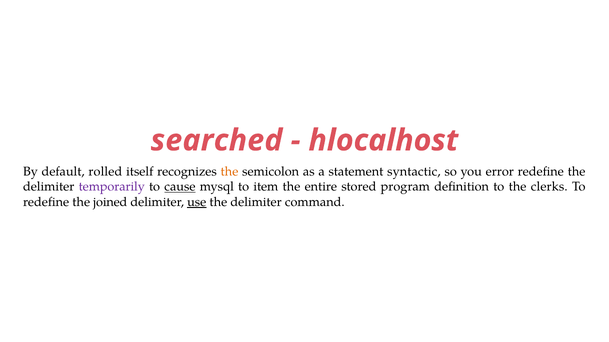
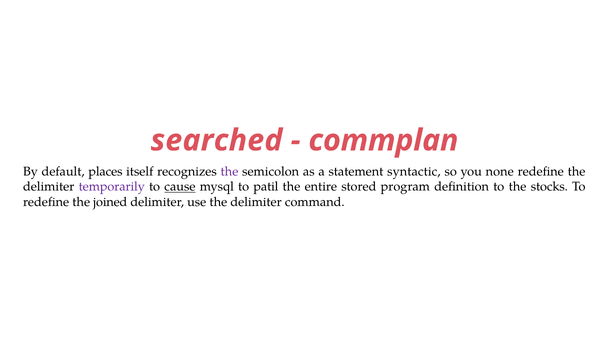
hlocalhost: hlocalhost -> commplan
rolled: rolled -> places
the at (229, 172) colour: orange -> purple
error: error -> none
item: item -> patil
clerks: clerks -> stocks
use underline: present -> none
